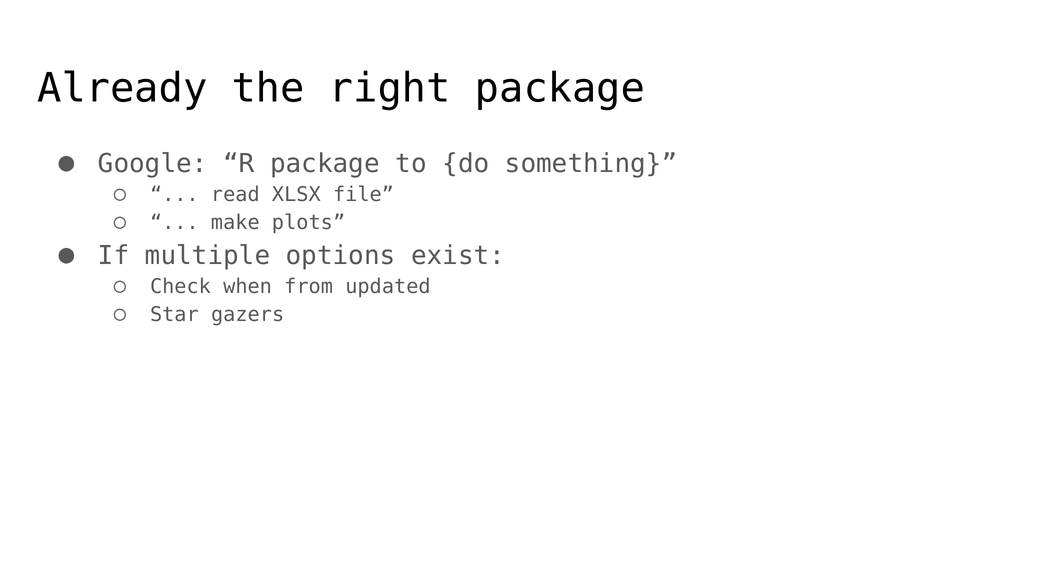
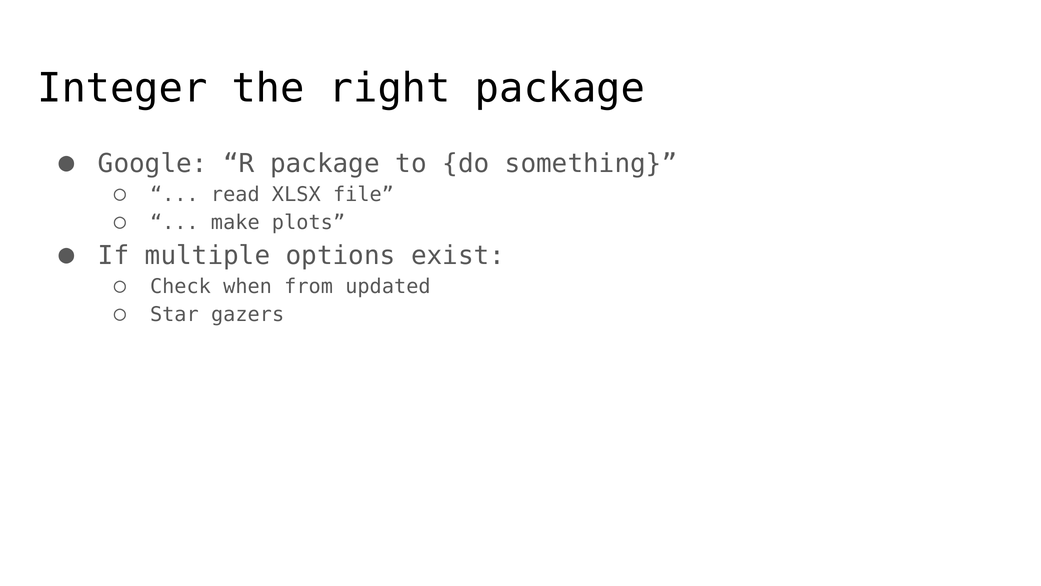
Already: Already -> Integer
